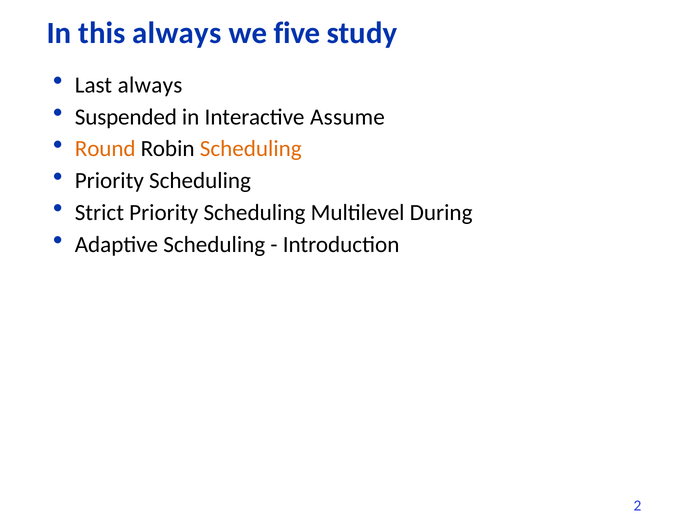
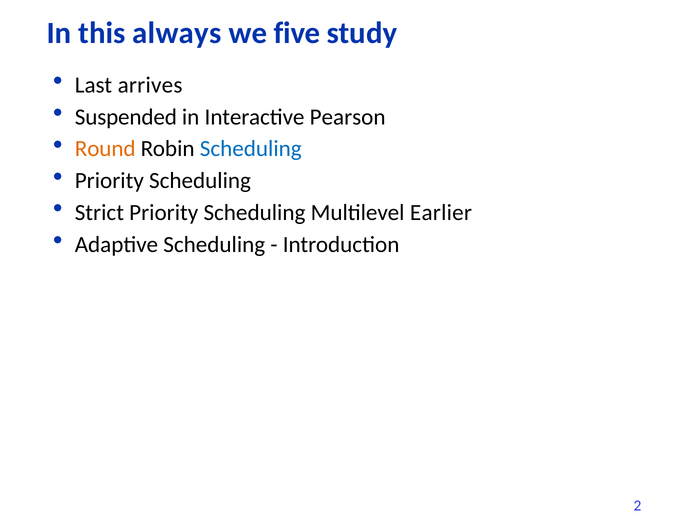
Last always: always -> arrives
Assume: Assume -> Pearson
Scheduling at (251, 149) colour: orange -> blue
During: During -> Earlier
